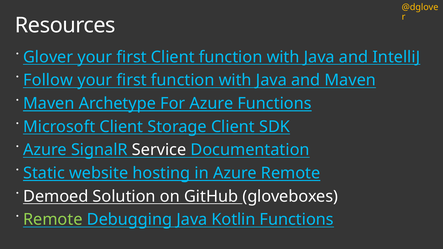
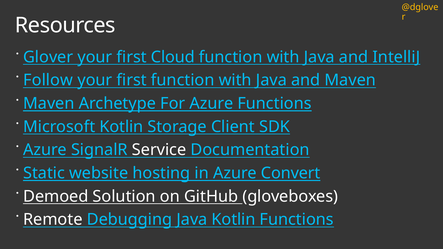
first Client: Client -> Cloud
Microsoft Client: Client -> Kotlin
Azure Remote: Remote -> Convert
Remote at (53, 220) colour: light green -> white
